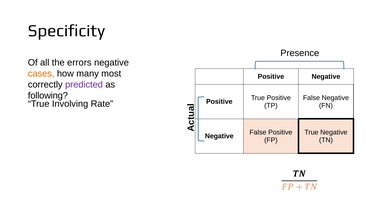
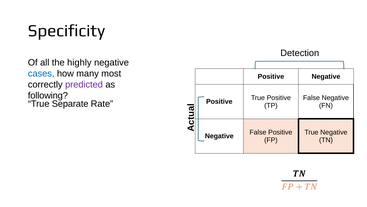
Presence: Presence -> Detection
errors: errors -> highly
cases colour: orange -> blue
Involving: Involving -> Separate
